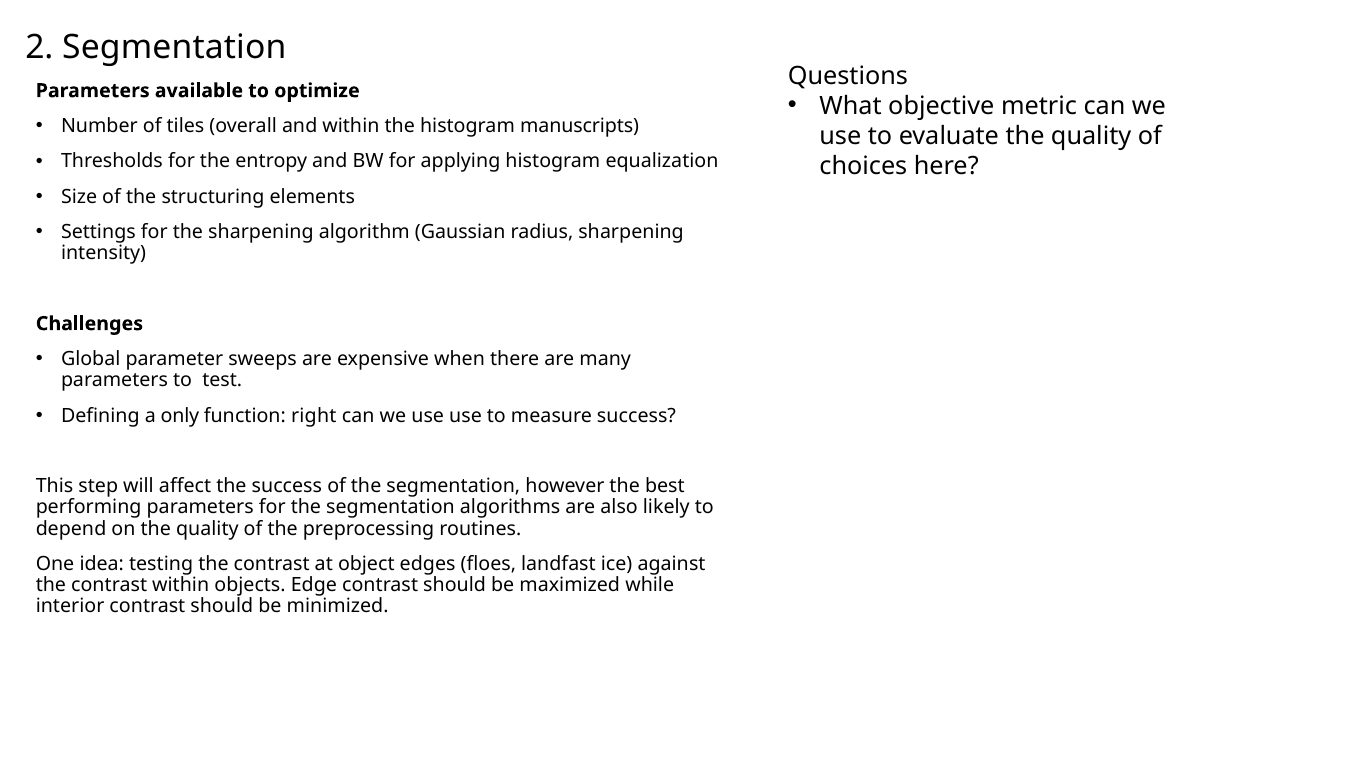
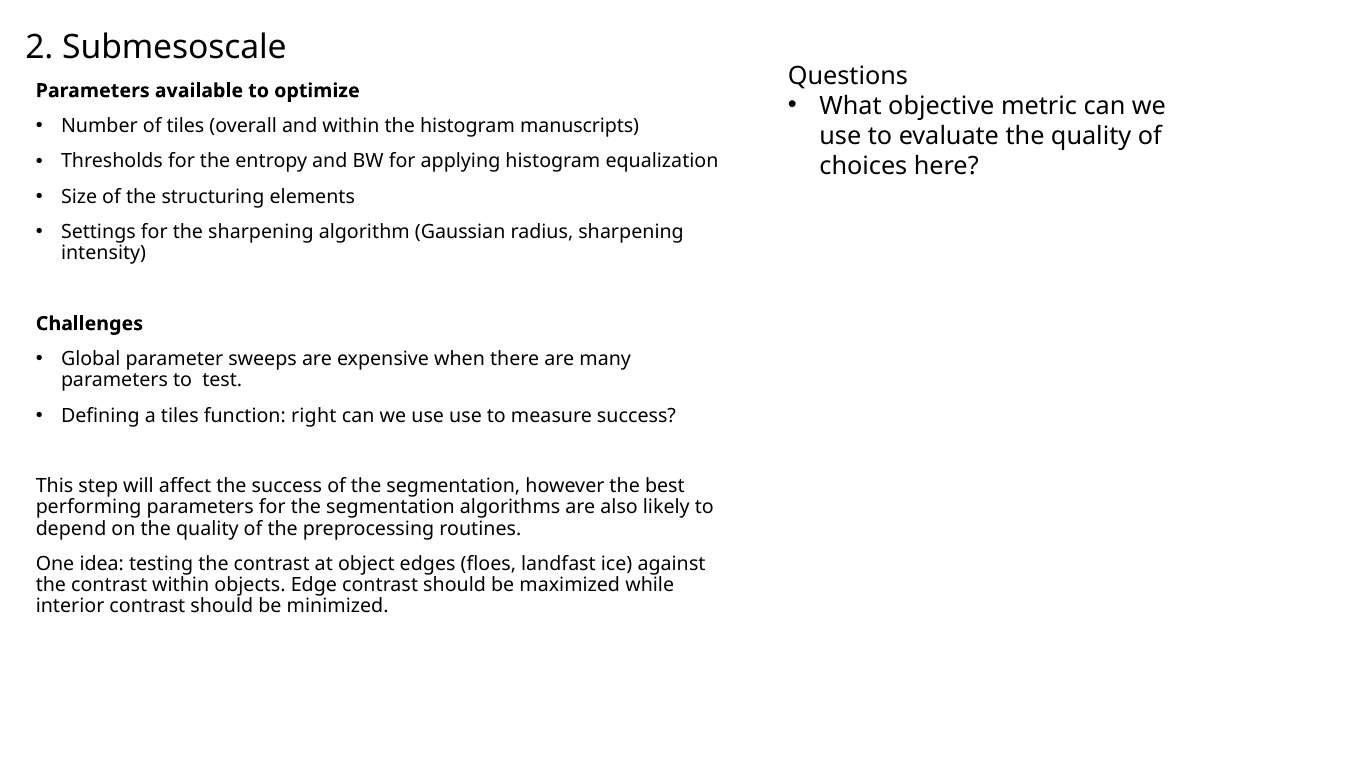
2 Segmentation: Segmentation -> Submesoscale
a only: only -> tiles
